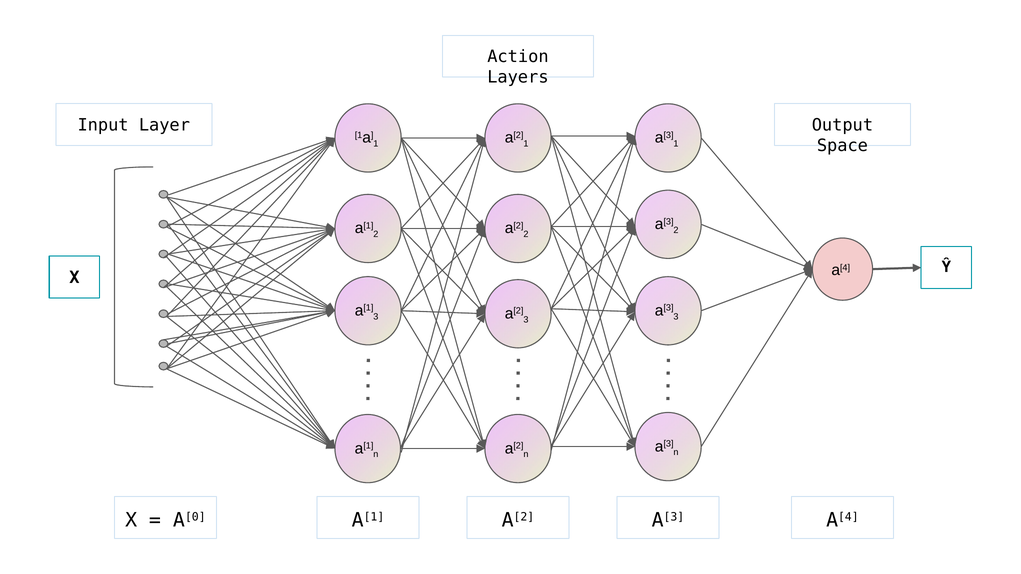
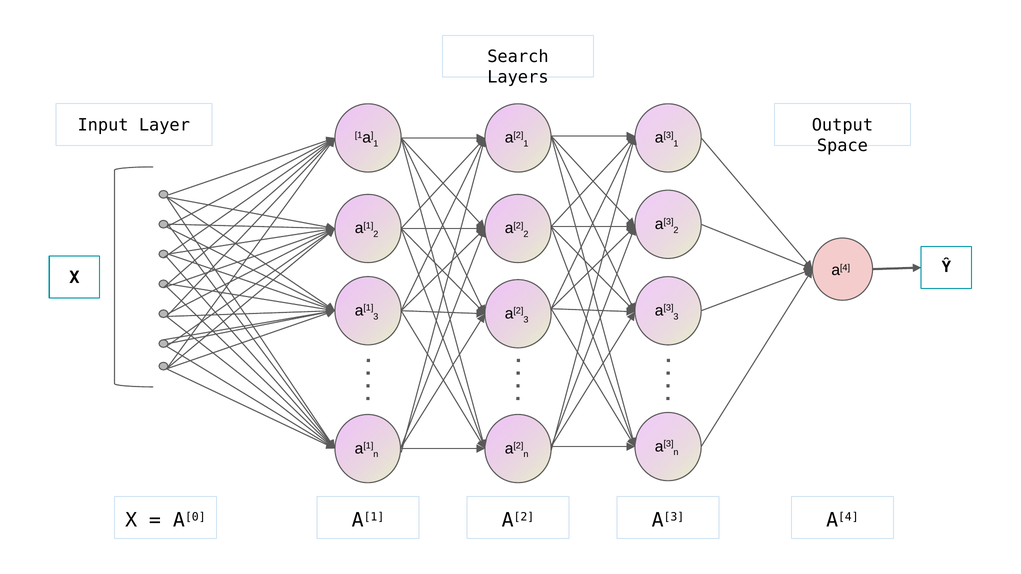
Action: Action -> Search
